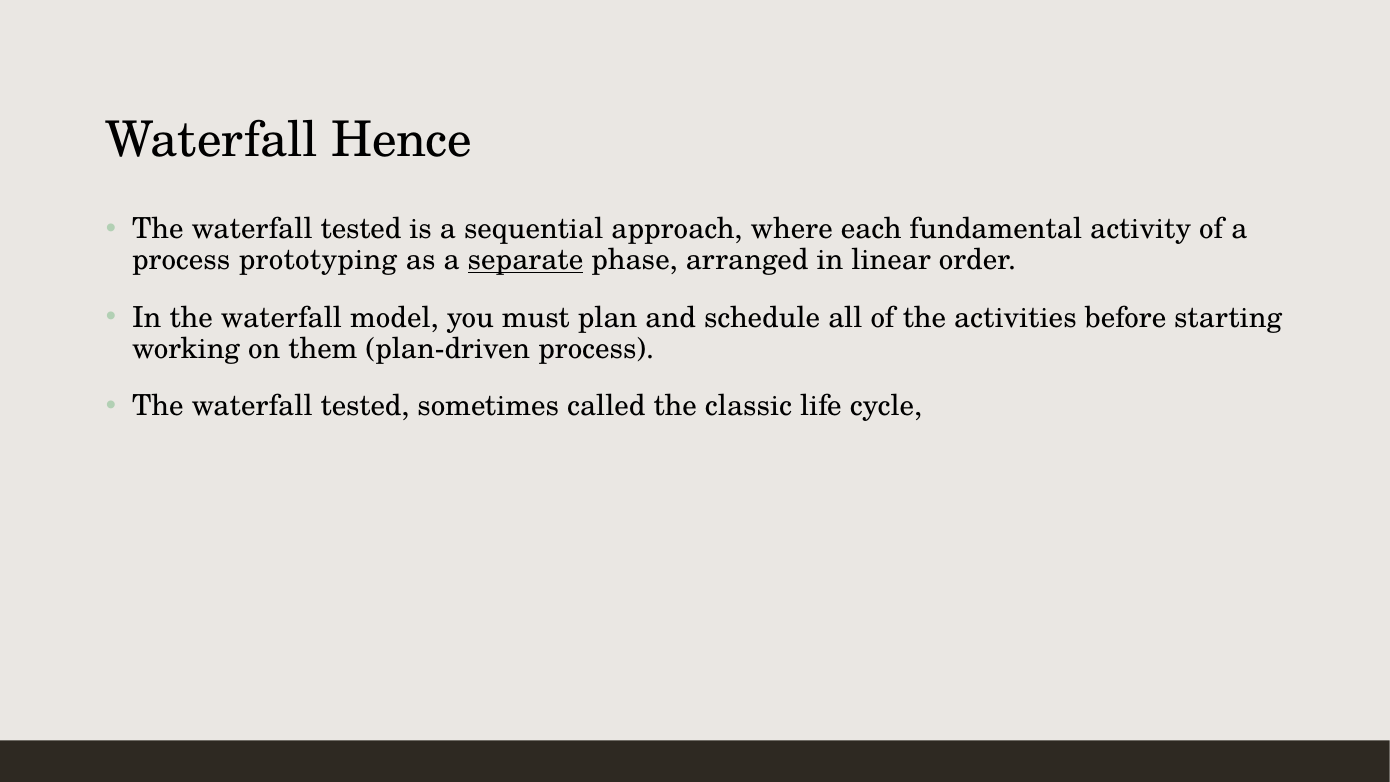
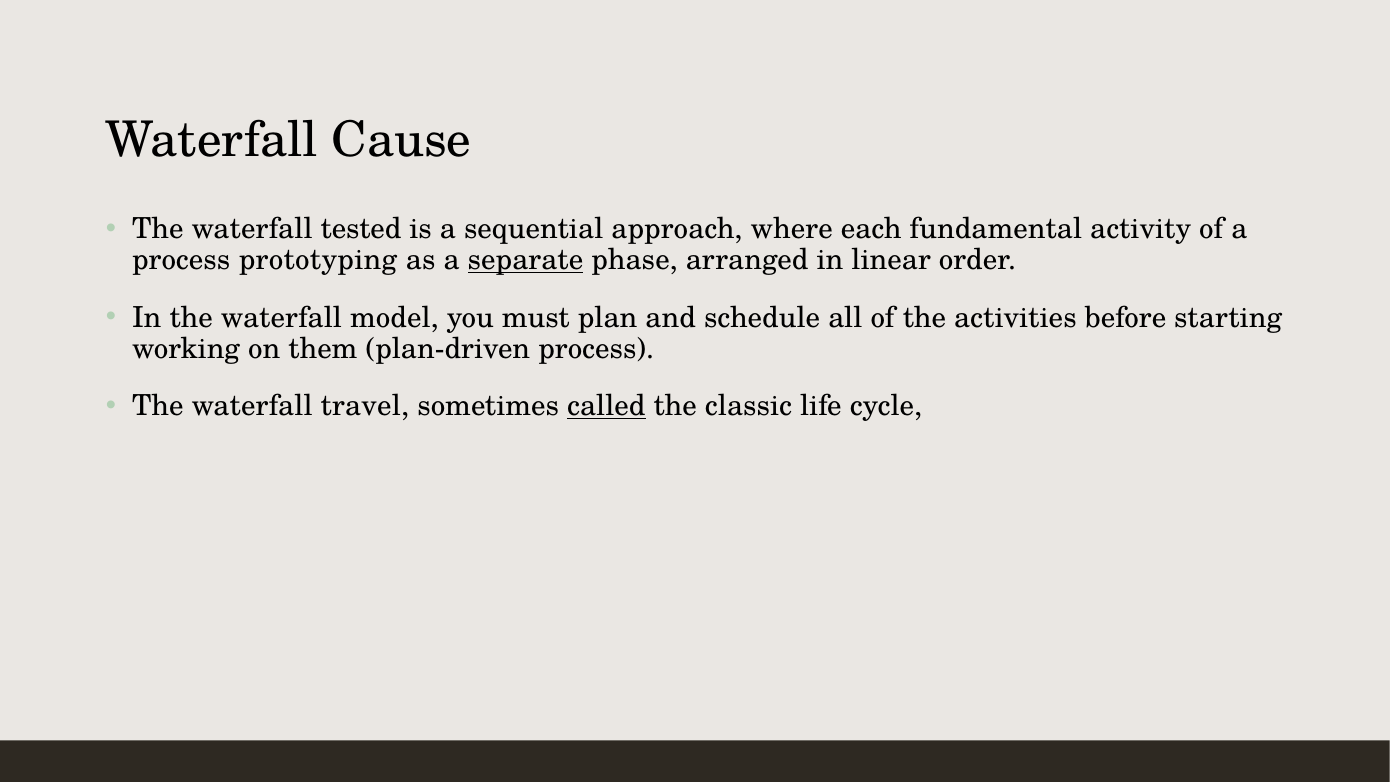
Hence: Hence -> Cause
tested at (365, 406): tested -> travel
called underline: none -> present
